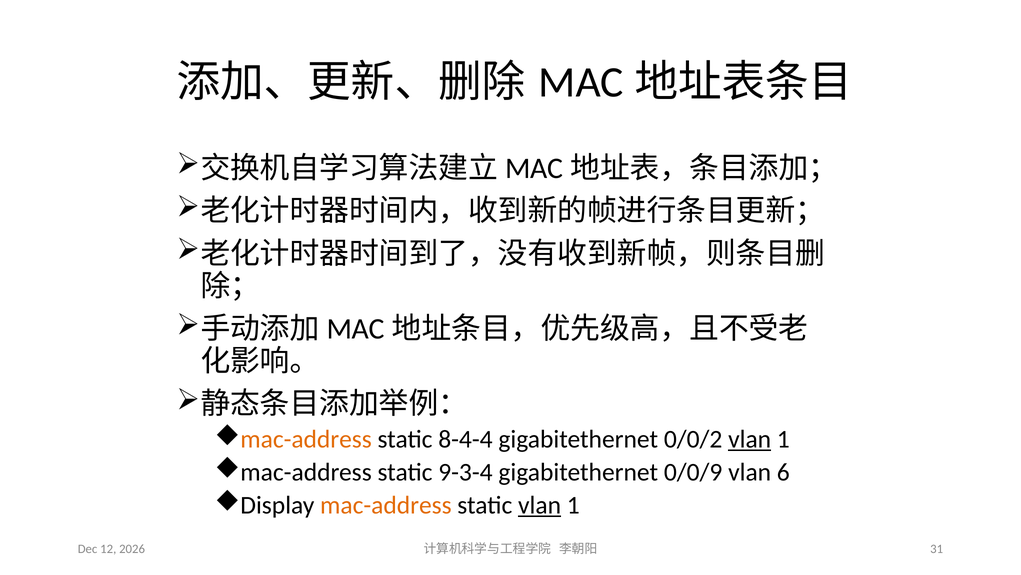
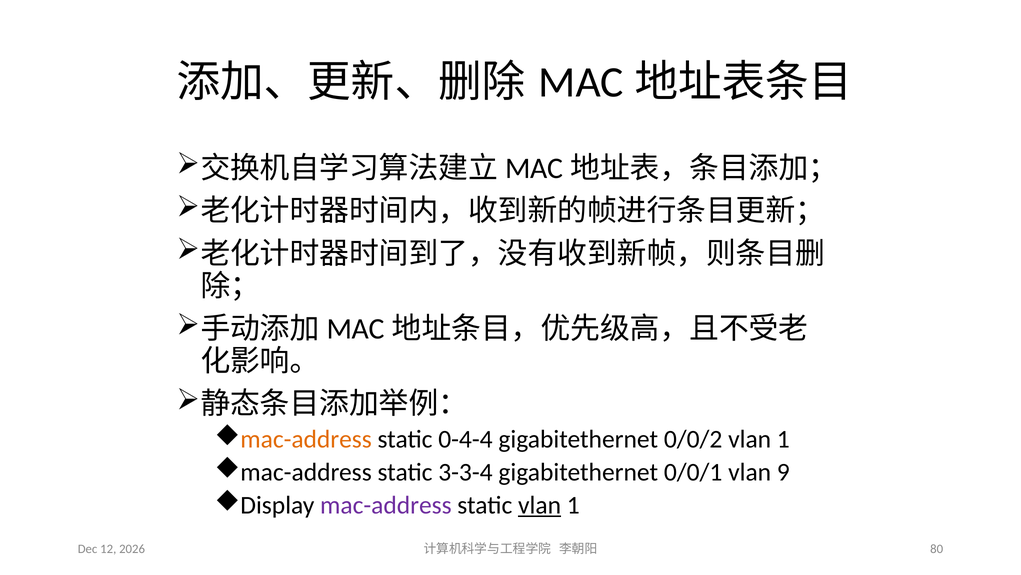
8-4-4: 8-4-4 -> 0-4-4
vlan at (750, 439) underline: present -> none
9-3-4: 9-3-4 -> 3-3-4
0/0/9: 0/0/9 -> 0/0/1
6: 6 -> 9
mac-address at (386, 505) colour: orange -> purple
31: 31 -> 80
